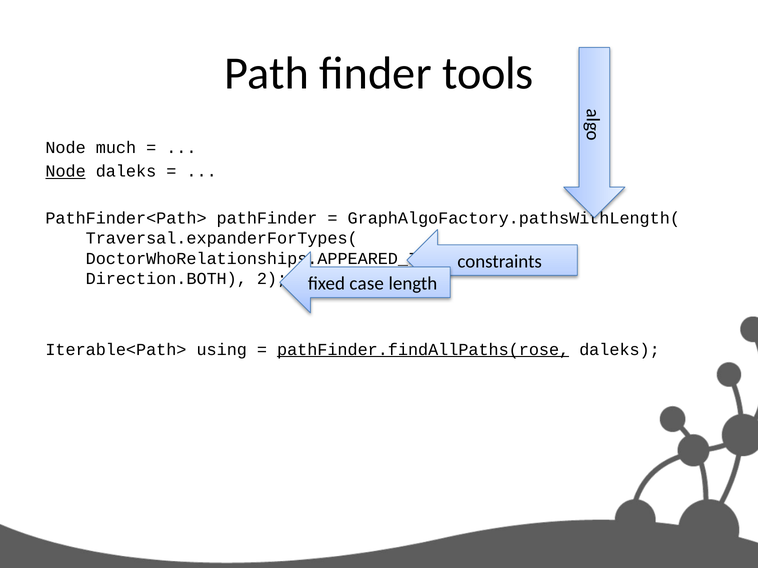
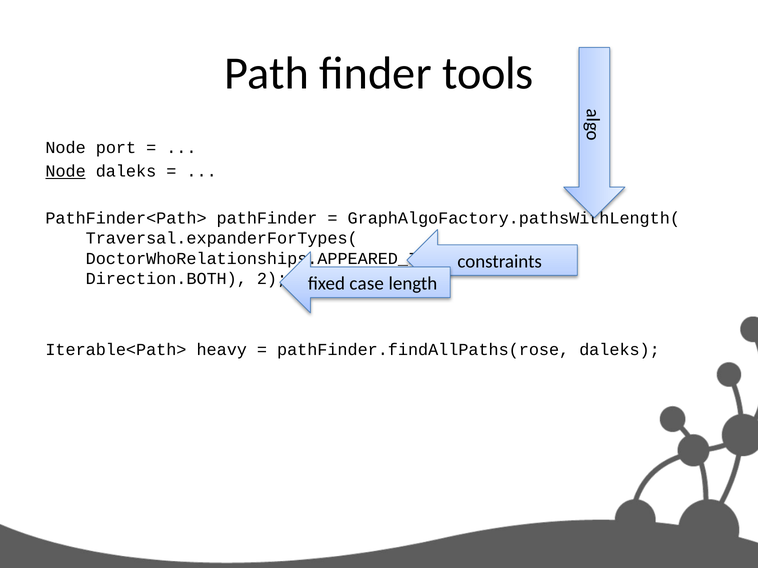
much: much -> port
using: using -> heavy
pathFinder.findAllPaths(rose underline: present -> none
